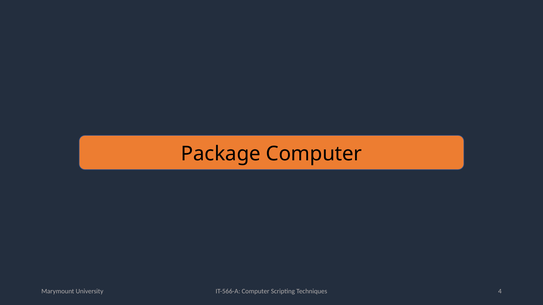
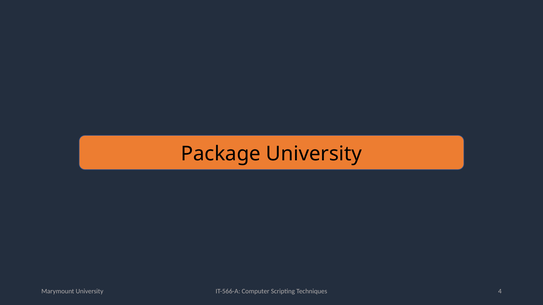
Package Computer: Computer -> University
